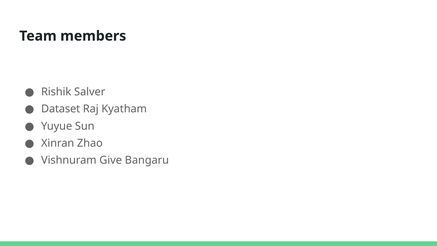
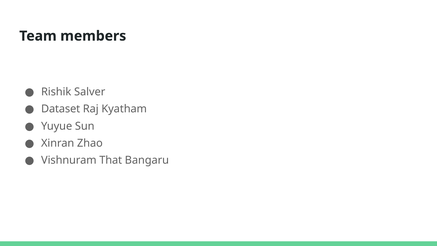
Give: Give -> That
